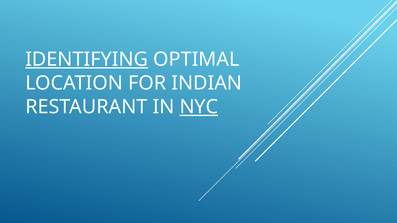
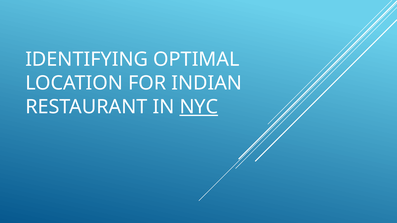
IDENTIFYING underline: present -> none
